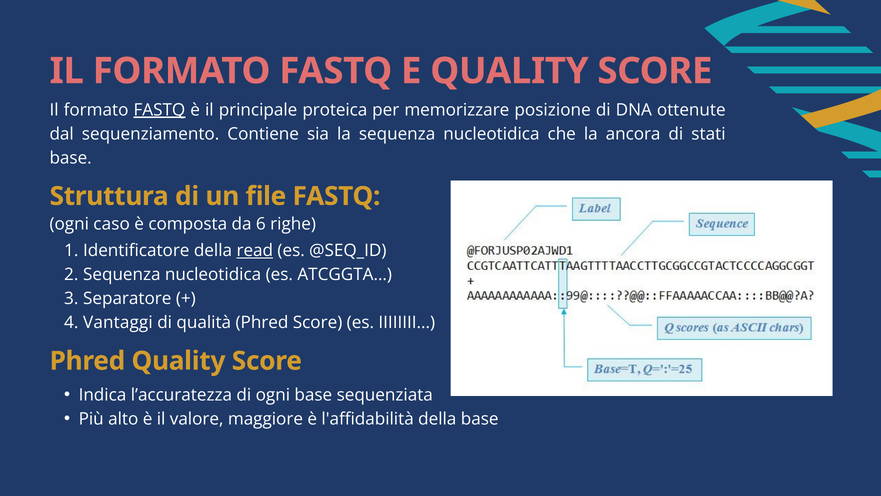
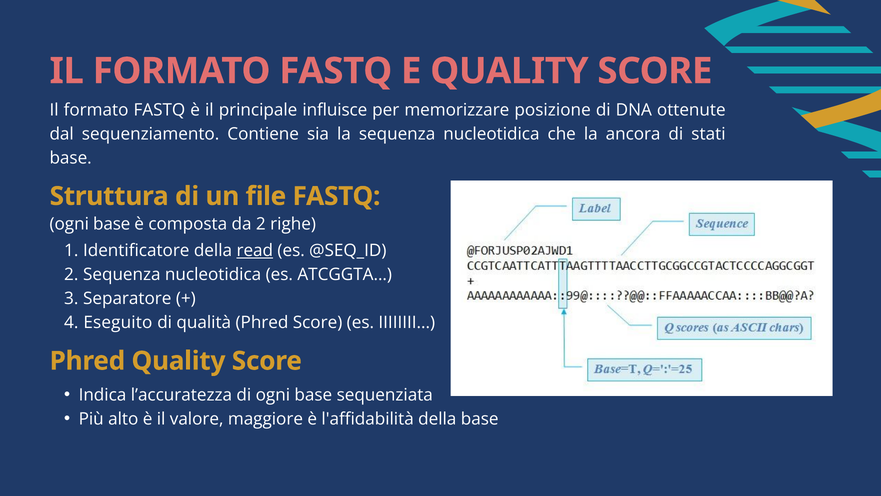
FASTQ at (159, 110) underline: present -> none
proteica: proteica -> influisce
caso at (112, 224): caso -> base
da 6: 6 -> 2
Vantaggi: Vantaggi -> Eseguito
